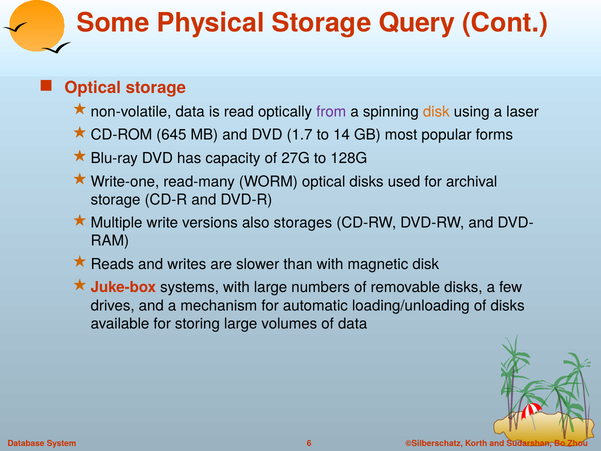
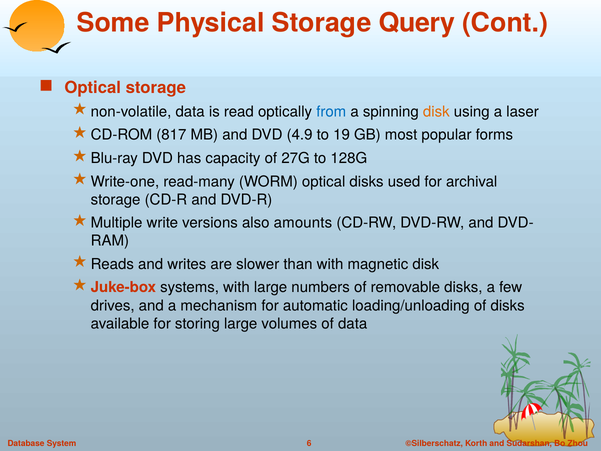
from colour: purple -> blue
645: 645 -> 817
1.7: 1.7 -> 4.9
14: 14 -> 19
storages: storages -> amounts
